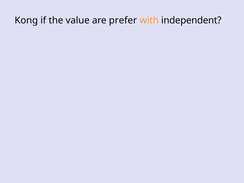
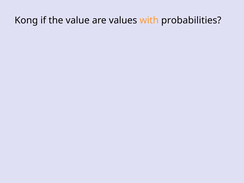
prefer: prefer -> values
independent: independent -> probabilities
